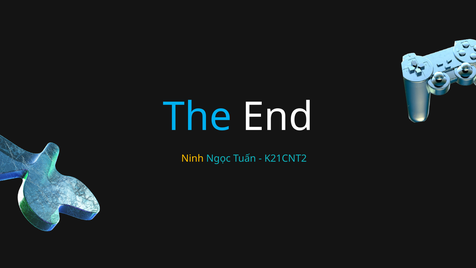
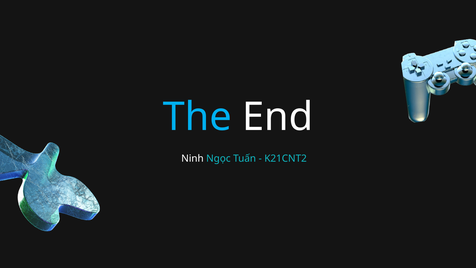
Ninh colour: yellow -> white
